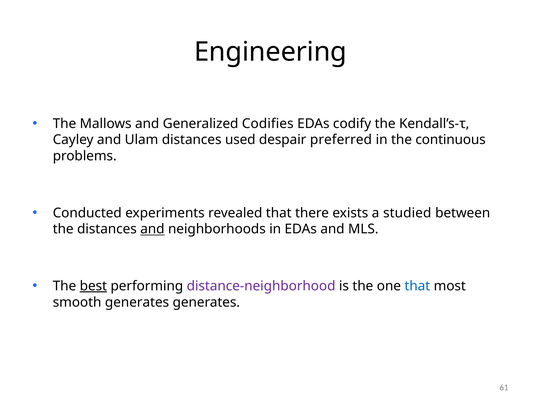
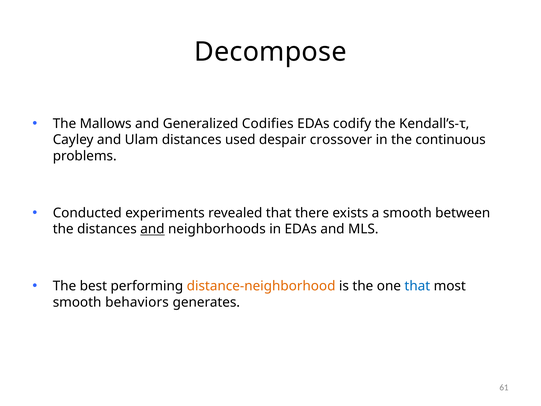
Engineering: Engineering -> Decompose
preferred: preferred -> crossover
a studied: studied -> smooth
best underline: present -> none
distance-neighborhood colour: purple -> orange
smooth generates: generates -> behaviors
